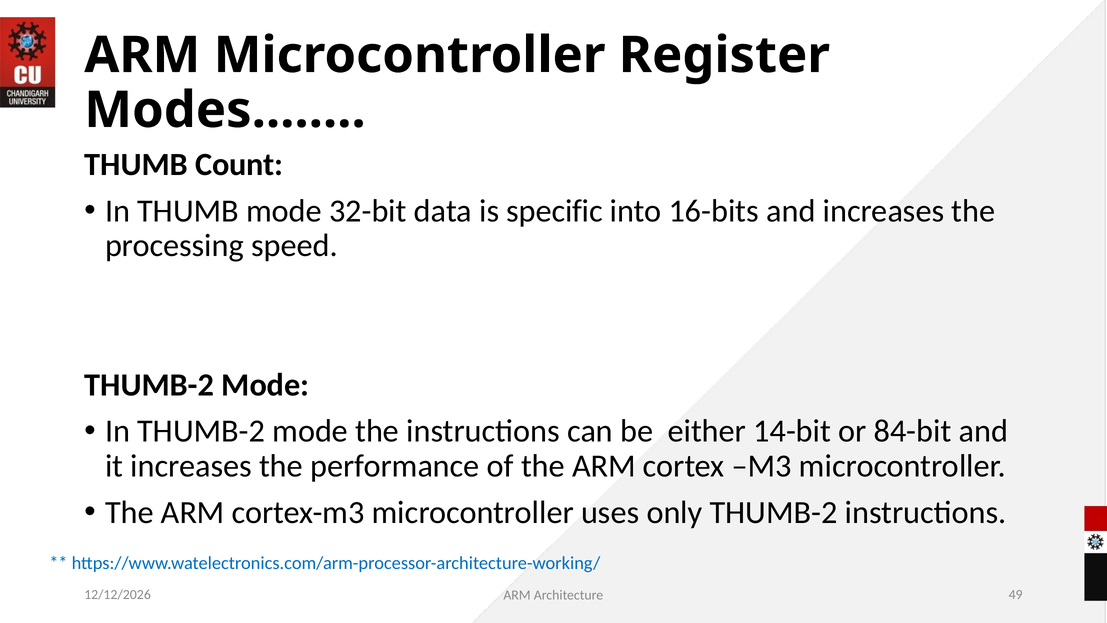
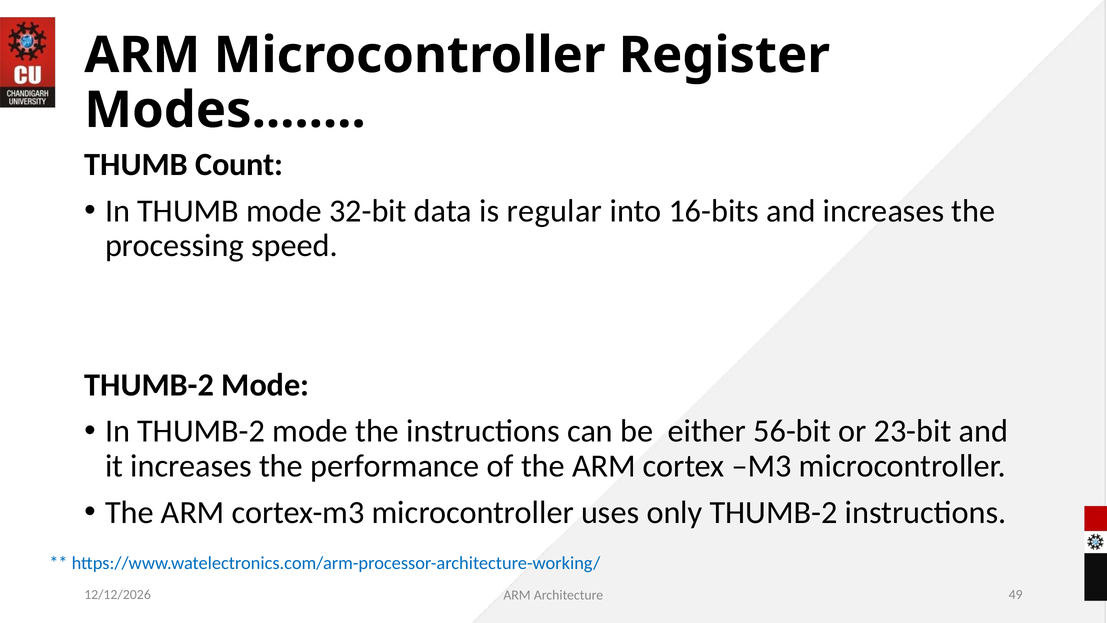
specific: specific -> regular
14-bit: 14-bit -> 56-bit
84-bit: 84-bit -> 23-bit
